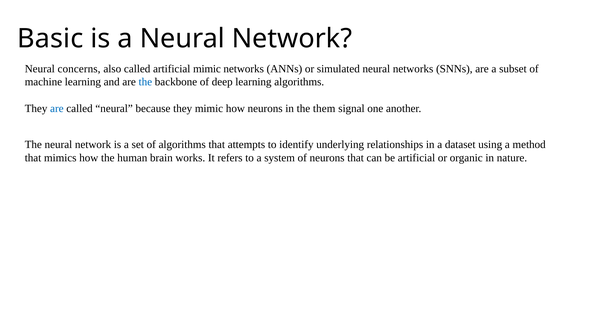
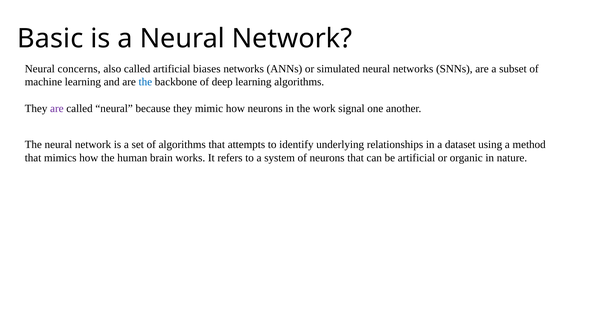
artificial mimic: mimic -> biases
are at (57, 109) colour: blue -> purple
them: them -> work
